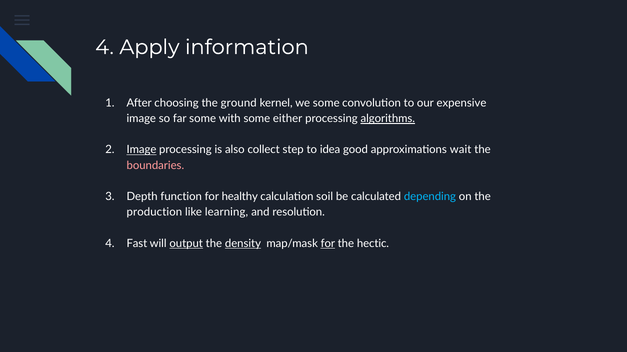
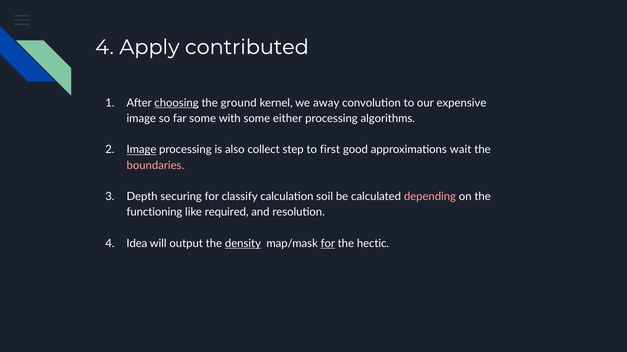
information: information -> contributed
choosing underline: none -> present
we some: some -> away
algorithms underline: present -> none
idea: idea -> first
function: function -> securing
healthy: healthy -> classify
depending colour: light blue -> pink
production: production -> functioning
learning: learning -> required
Fast: Fast -> Idea
output underline: present -> none
